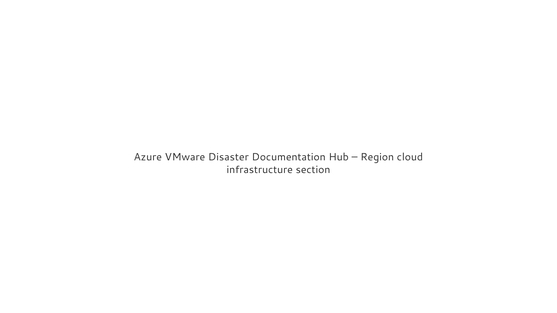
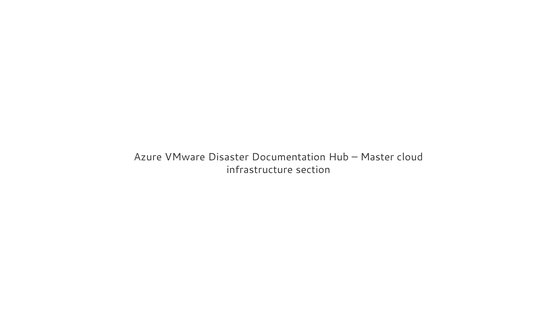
Region: Region -> Master
